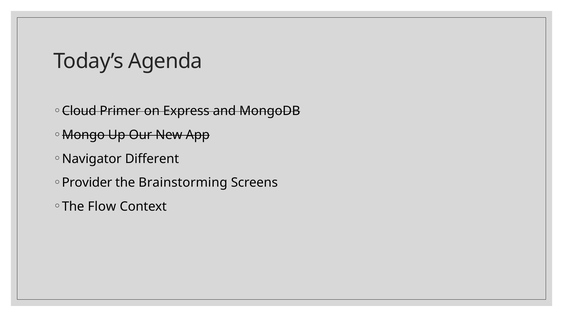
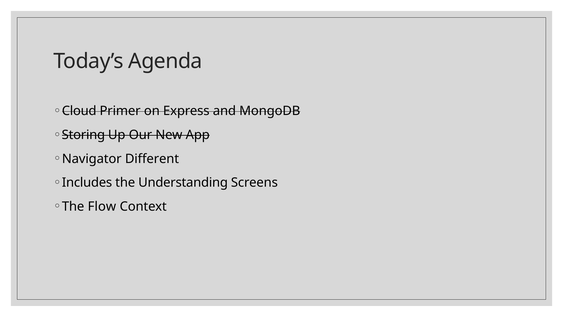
Mongo: Mongo -> Storing
Provider: Provider -> Includes
Brainstorming: Brainstorming -> Understanding
